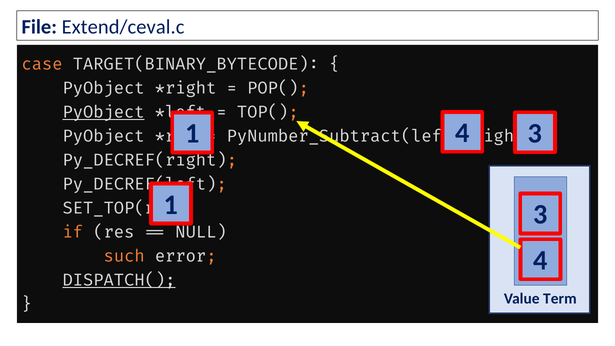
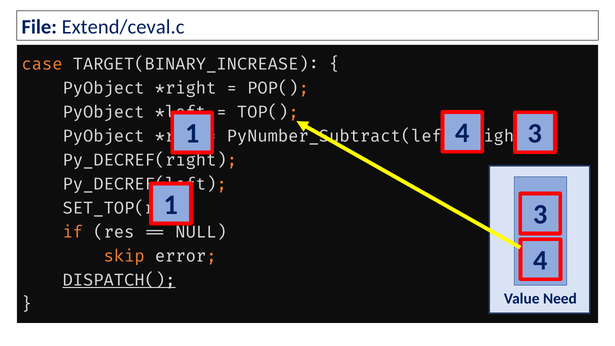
TARGET(BINARY_BYTECODE: TARGET(BINARY_BYTECODE -> TARGET(BINARY_INCREASE
PyObject at (104, 112) underline: present -> none
such: such -> skip
Term: Term -> Need
